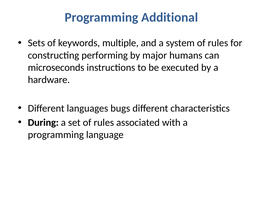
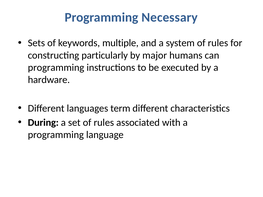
Additional: Additional -> Necessary
performing: performing -> particularly
microseconds at (56, 68): microseconds -> programming
bugs: bugs -> term
